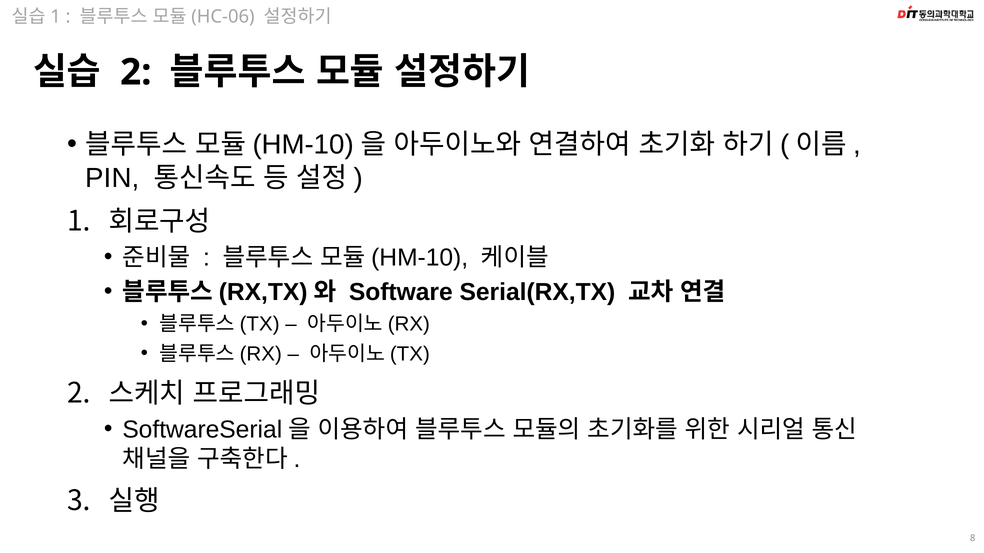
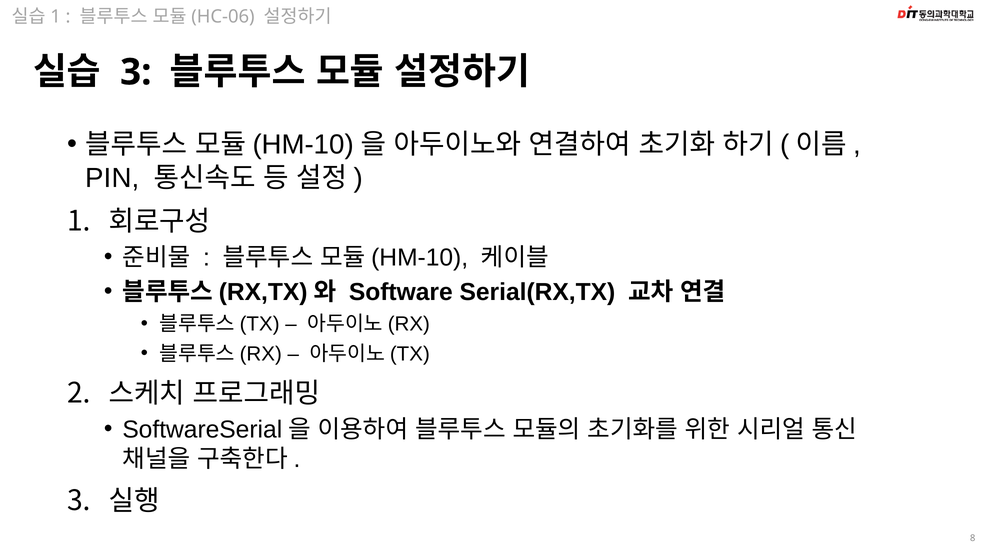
2 at (136, 72): 2 -> 3
